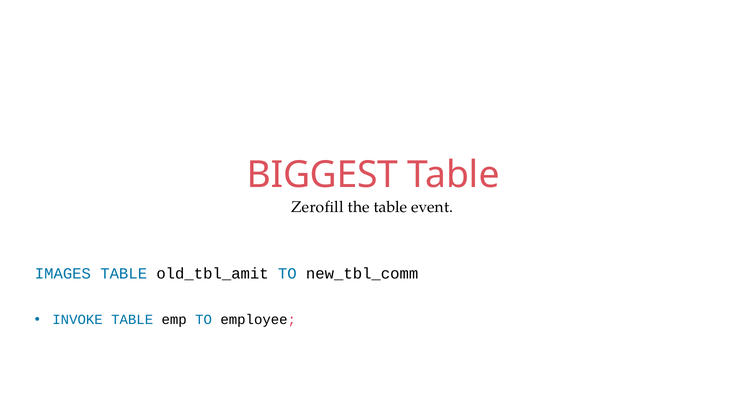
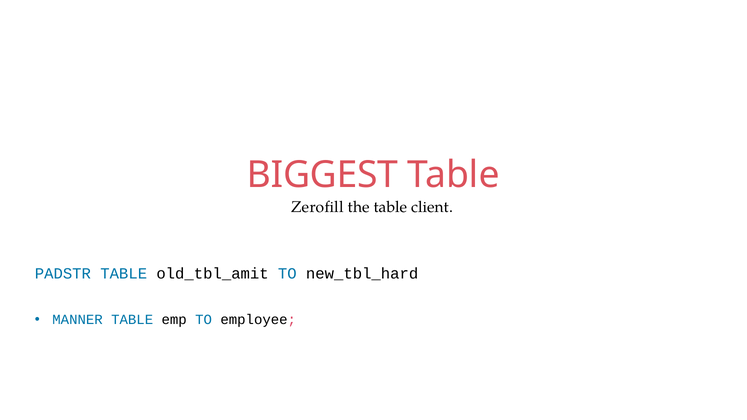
event: event -> client
IMAGES: IMAGES -> PADSTR
new_tbl_comm: new_tbl_comm -> new_tbl_hard
INVOKE: INVOKE -> MANNER
